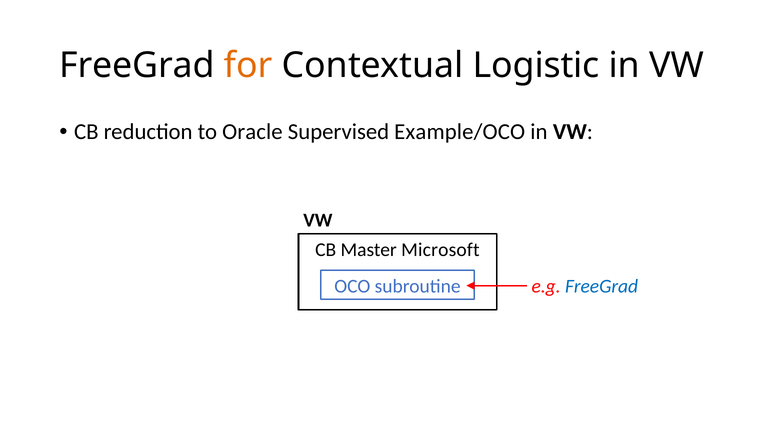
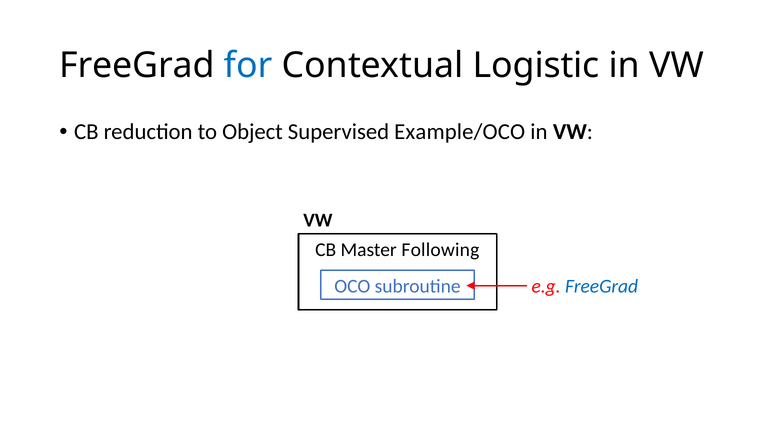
for colour: orange -> blue
Oracle: Oracle -> Object
Microsoft: Microsoft -> Following
